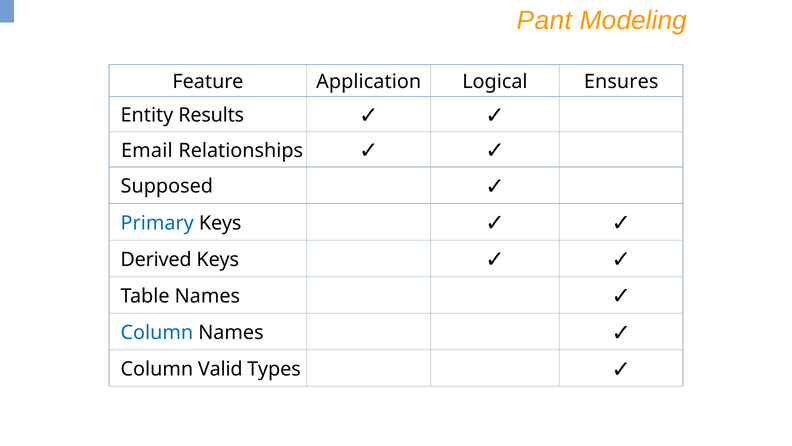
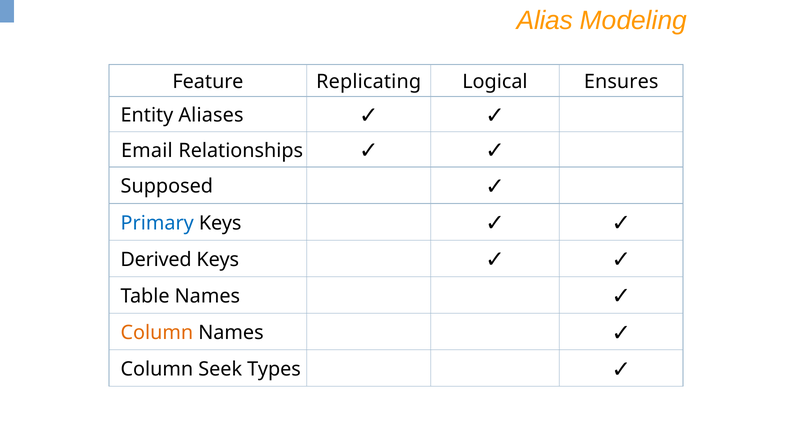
Pant: Pant -> Alias
Application: Application -> Replicating
Results: Results -> Aliases
Column at (157, 332) colour: blue -> orange
Valid: Valid -> Seek
